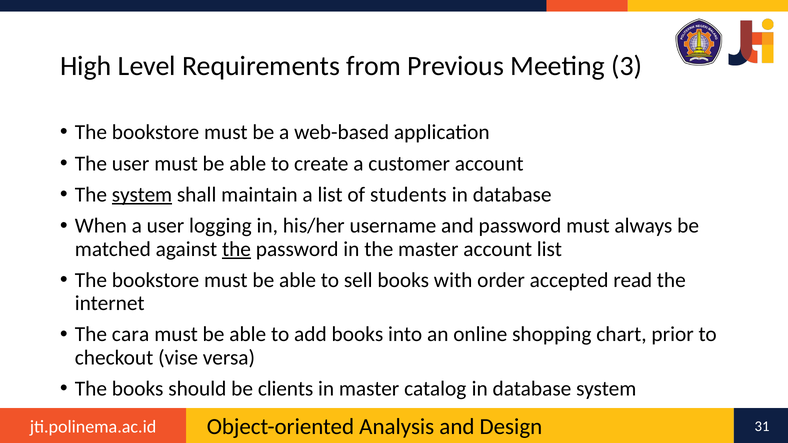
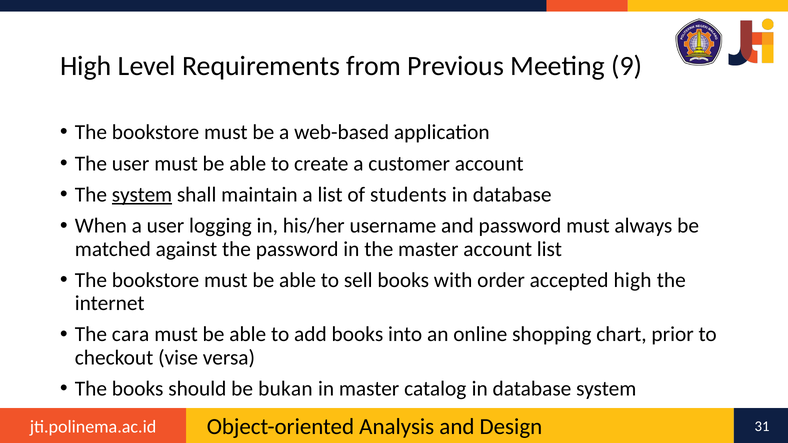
3: 3 -> 9
the at (236, 249) underline: present -> none
accepted read: read -> high
clients: clients -> bukan
